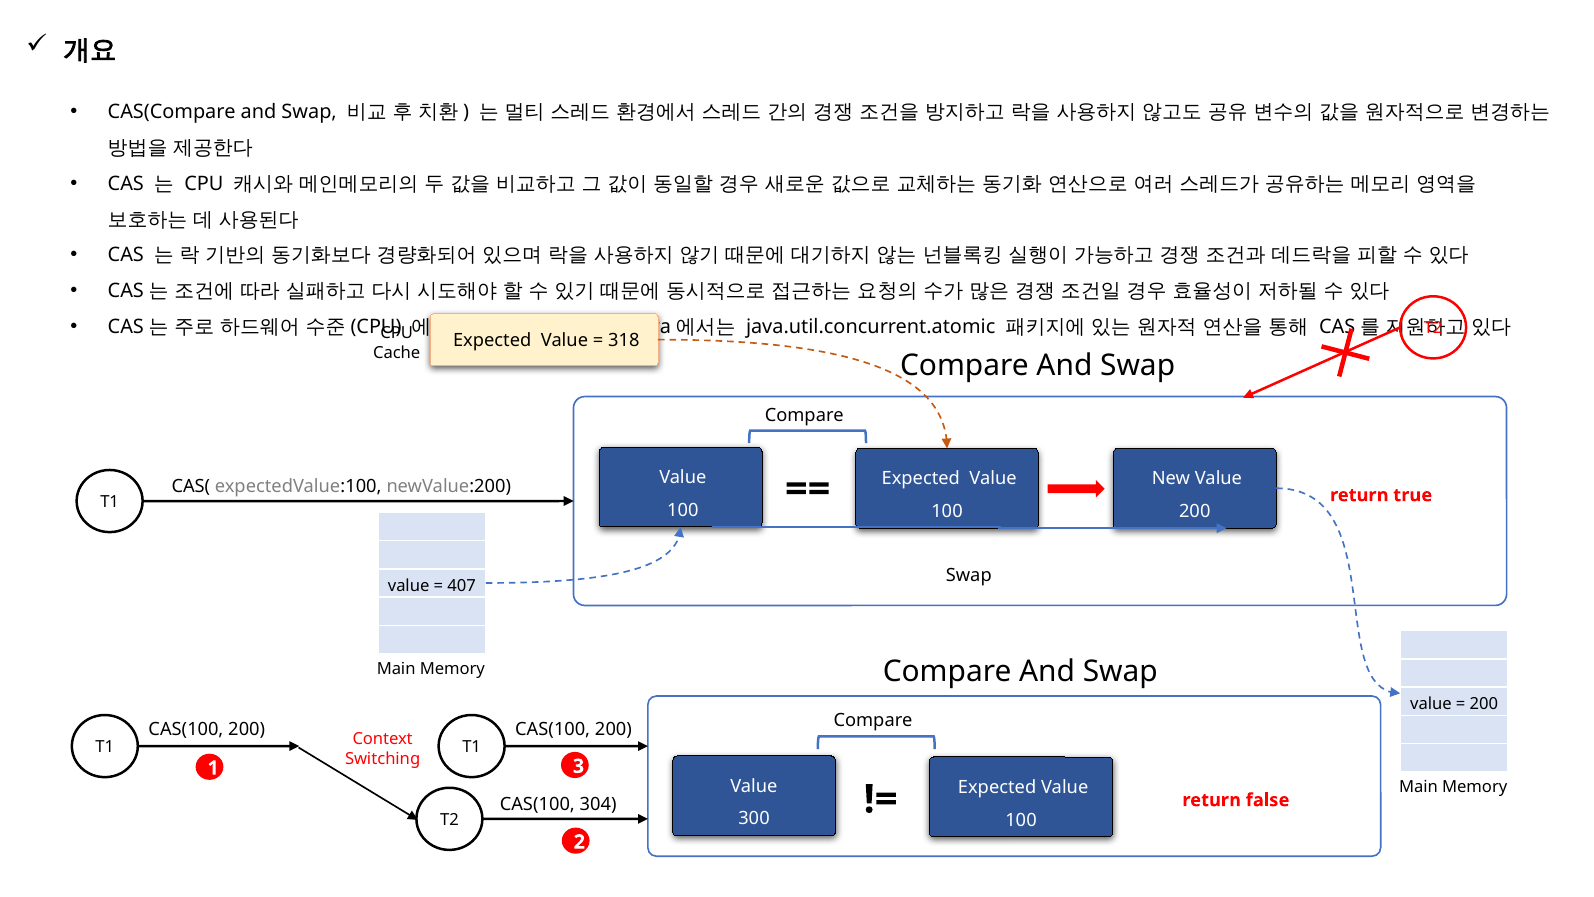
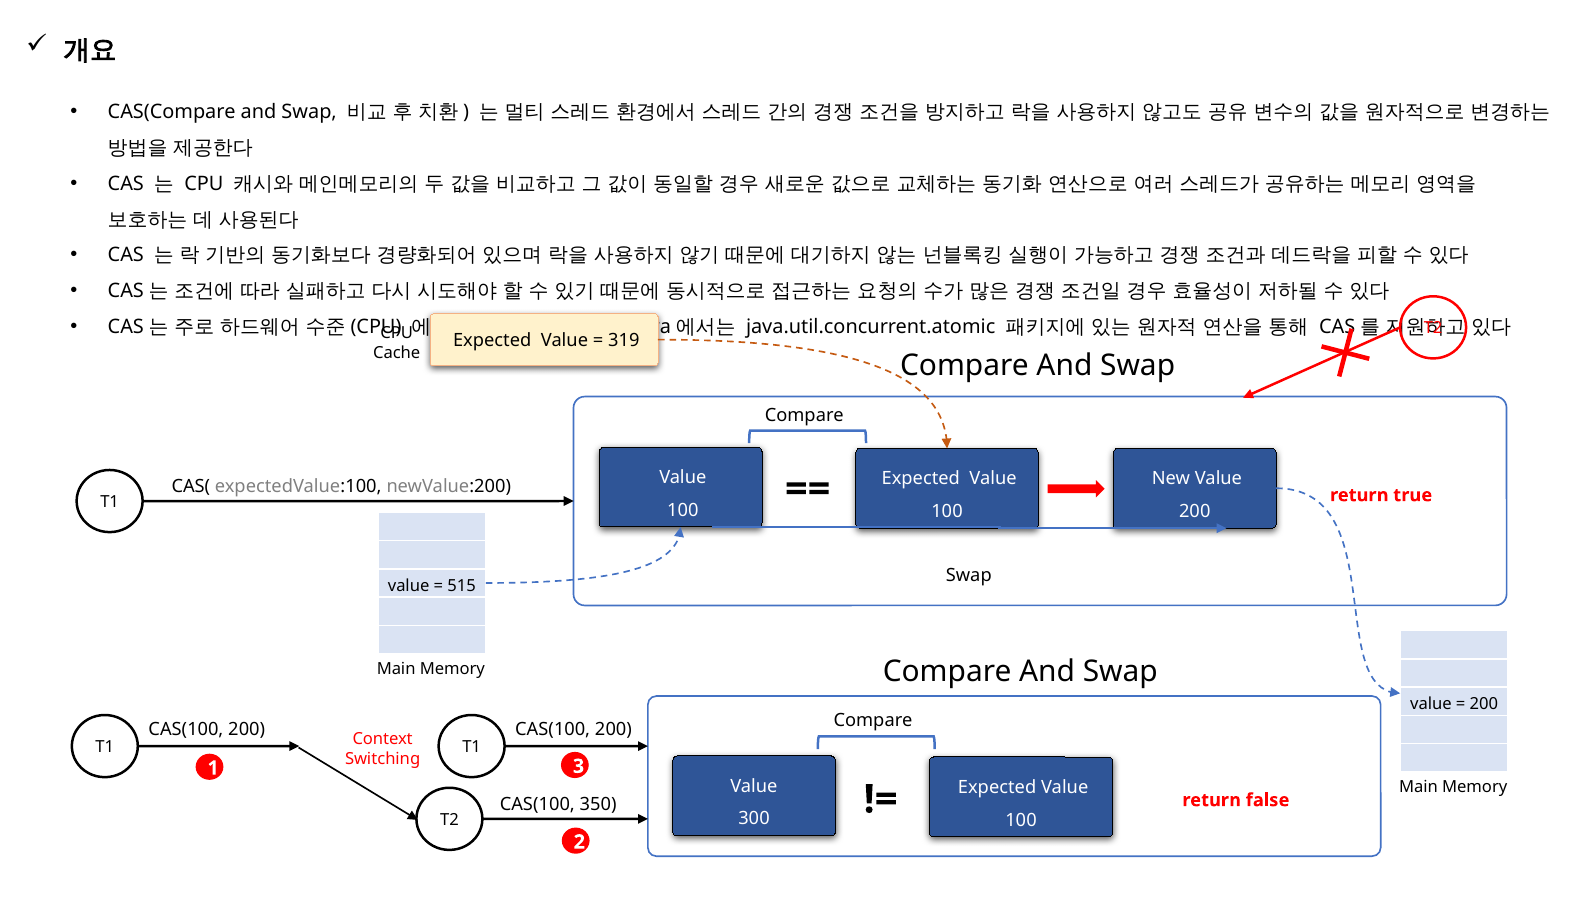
318: 318 -> 319
407: 407 -> 515
304: 304 -> 350
